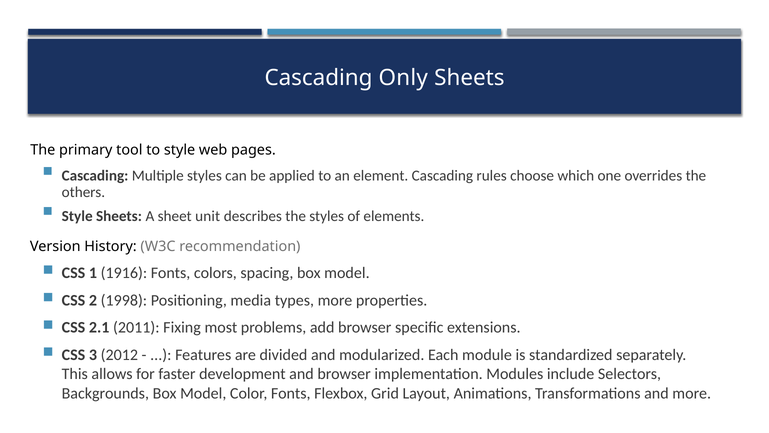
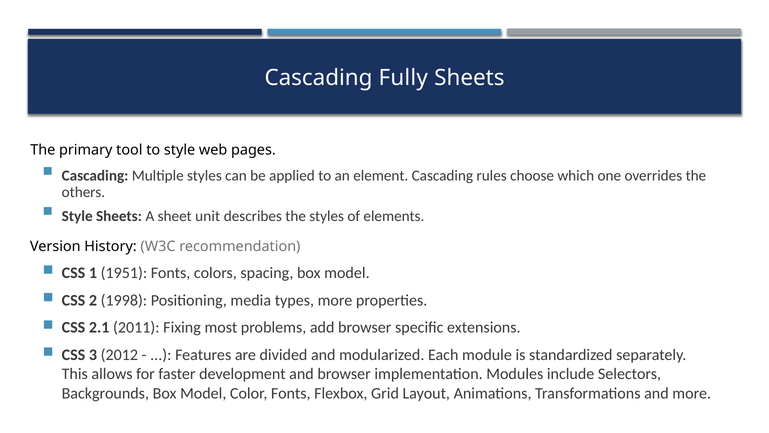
Only: Only -> Fully
1916: 1916 -> 1951
